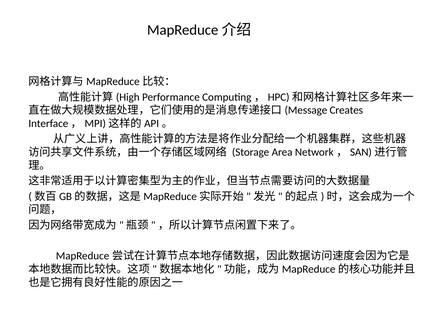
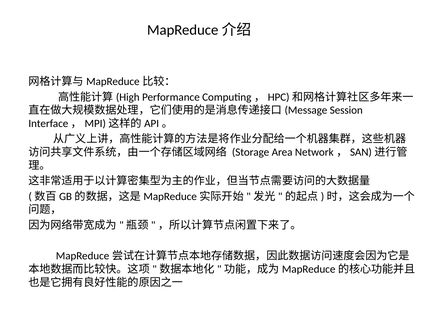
Creates: Creates -> Session
